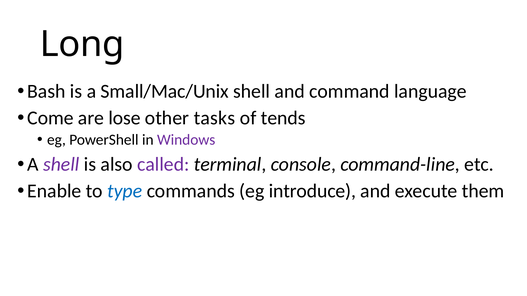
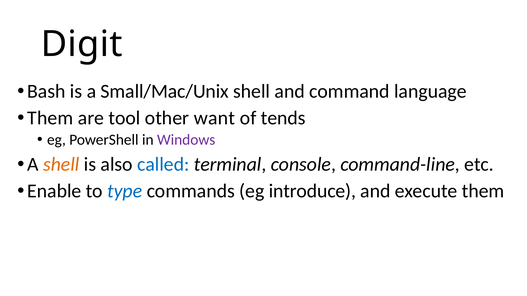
Long: Long -> Digit
Come at (50, 118): Come -> Them
lose: lose -> tool
tasks: tasks -> want
shell at (61, 164) colour: purple -> orange
called colour: purple -> blue
